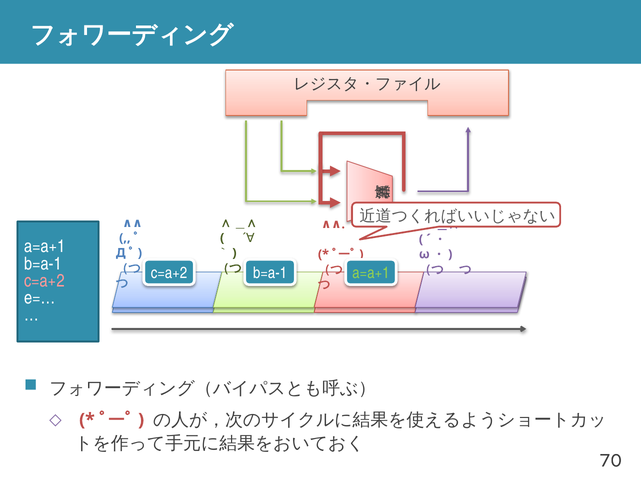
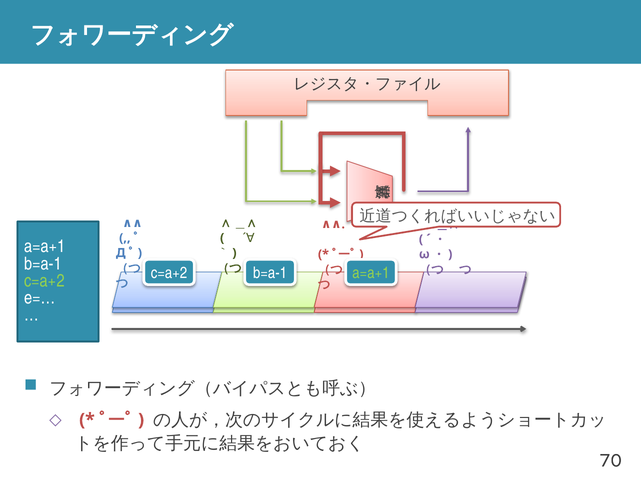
c=a+2 at (44, 281) colour: pink -> light green
